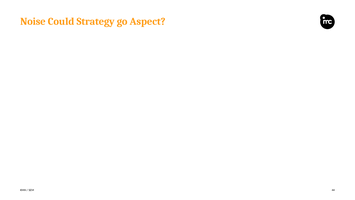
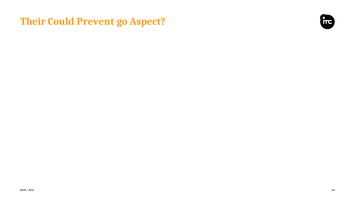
Noise: Noise -> Their
Strategy: Strategy -> Prevent
